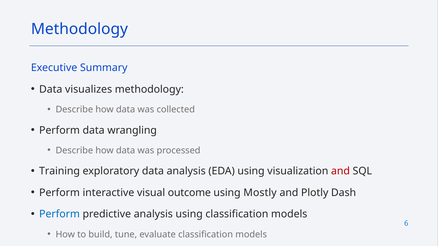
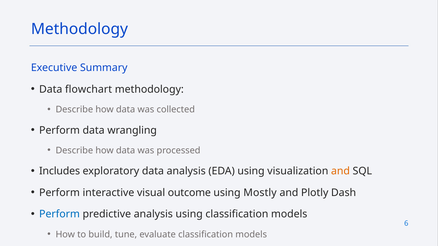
visualizes: visualizes -> flowchart
Training: Training -> Includes
and at (340, 171) colour: red -> orange
